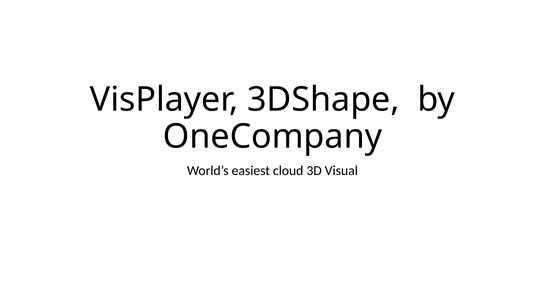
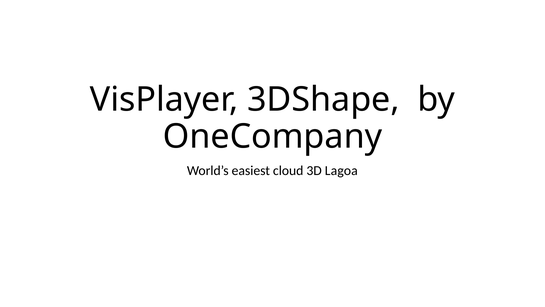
Visual: Visual -> Lagoa
